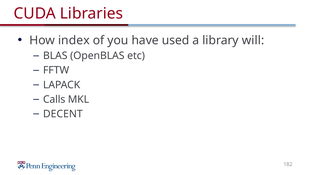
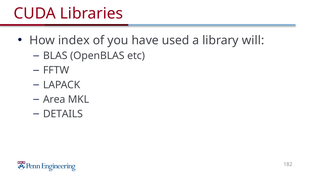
Calls: Calls -> Area
DECENT: DECENT -> DETAILS
